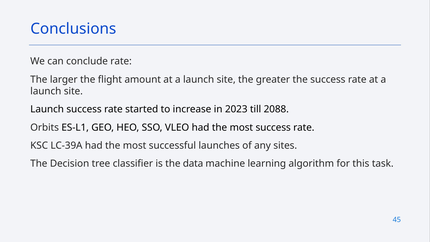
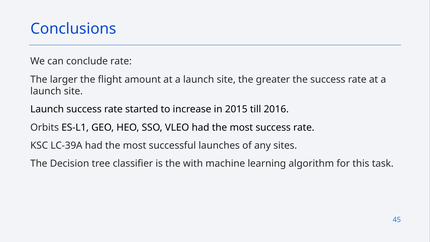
2023: 2023 -> 2015
2088: 2088 -> 2016
data: data -> with
